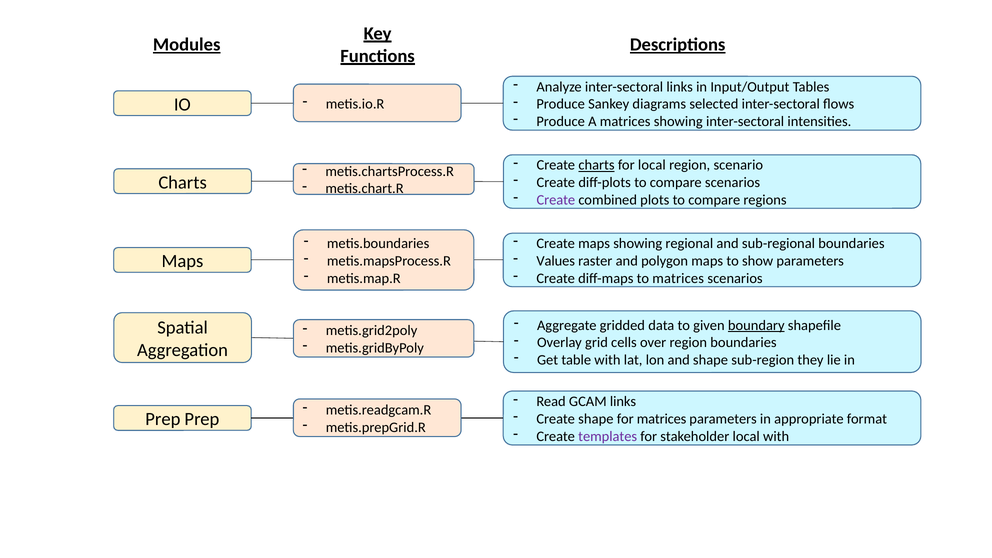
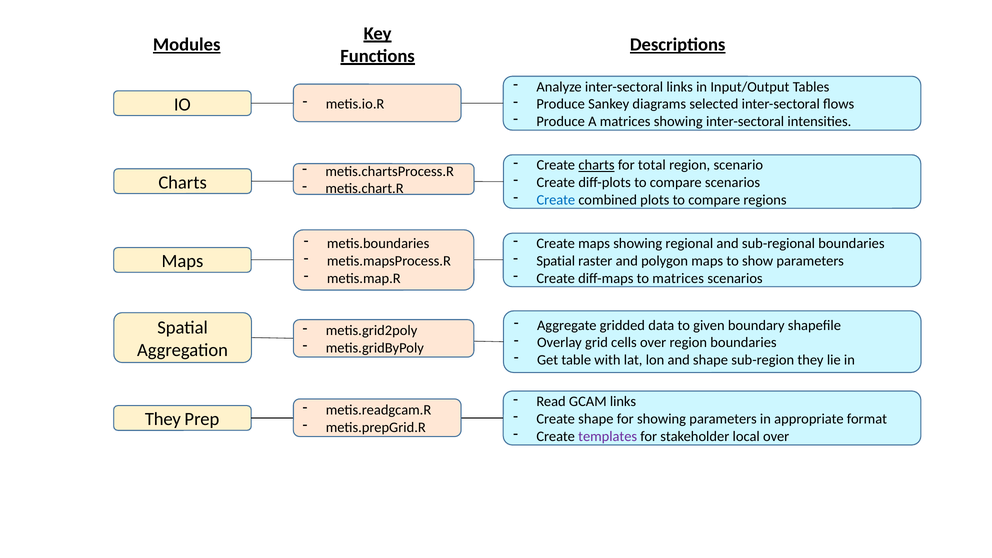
for local: local -> total
Create at (556, 200) colour: purple -> blue
Values at (556, 261): Values -> Spatial
boundary underline: present -> none
for matrices: matrices -> showing
Prep at (163, 419): Prep -> They
local with: with -> over
